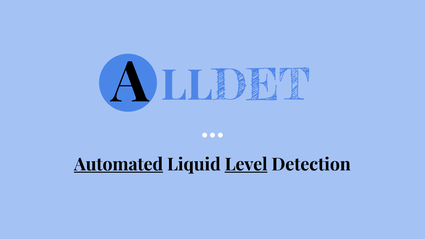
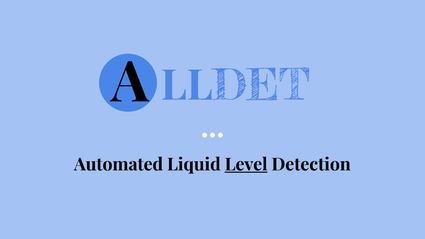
Automated underline: present -> none
